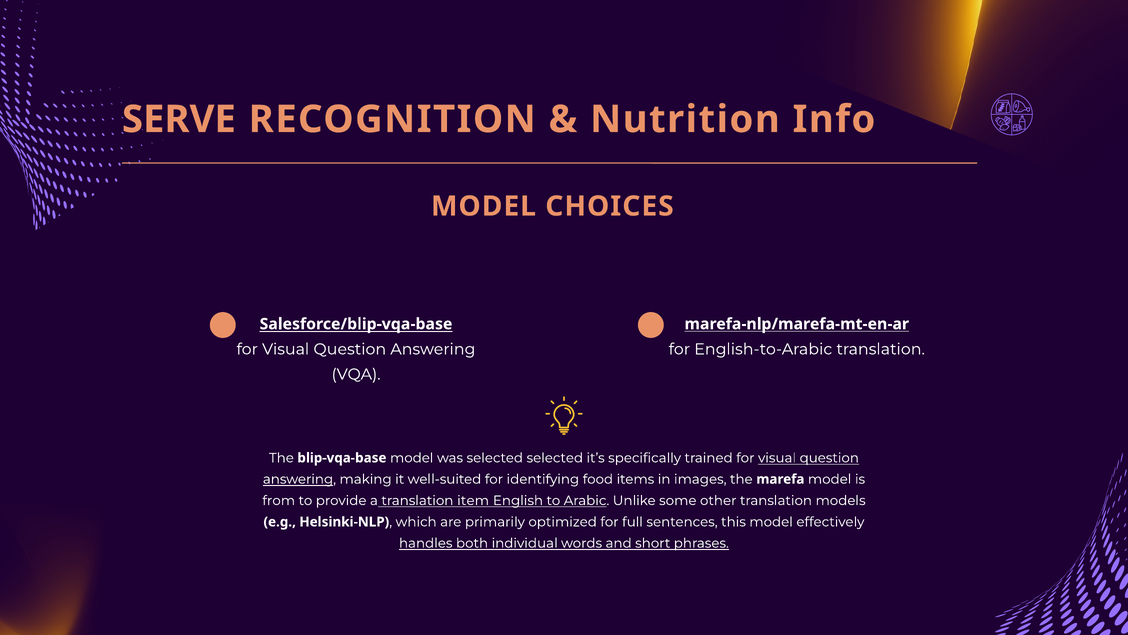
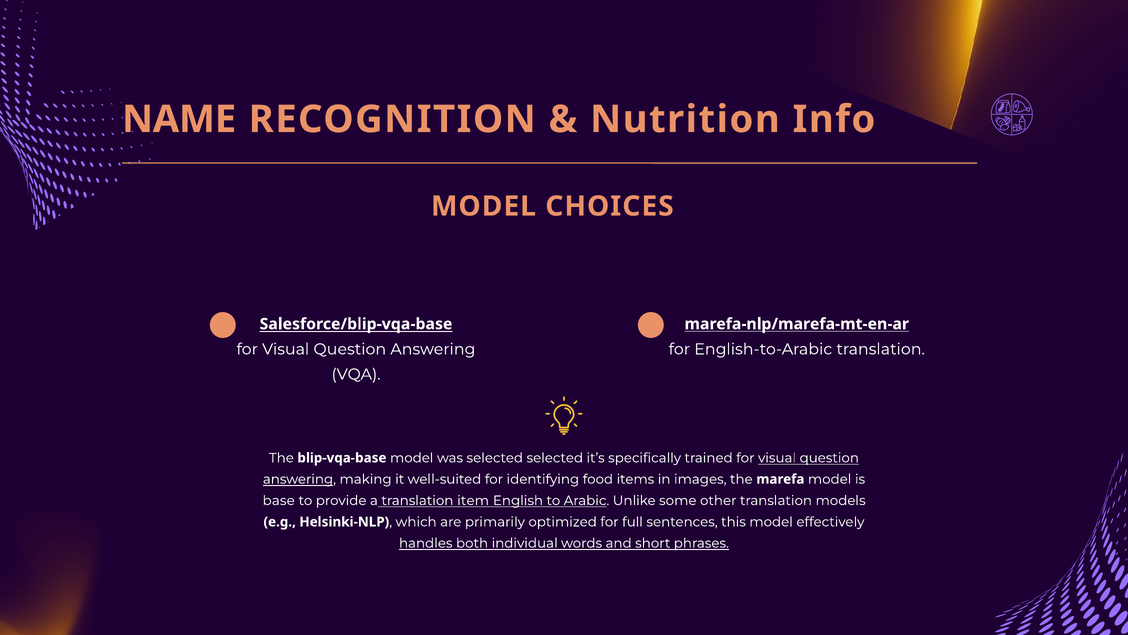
SERVE: SERVE -> NAME
from: from -> base
